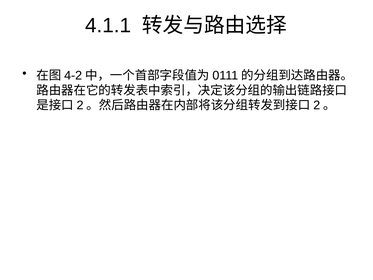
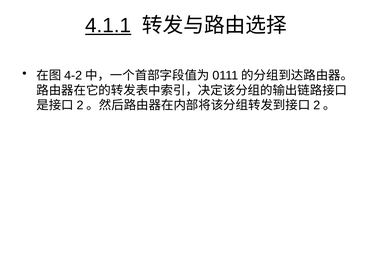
4.1.1 underline: none -> present
